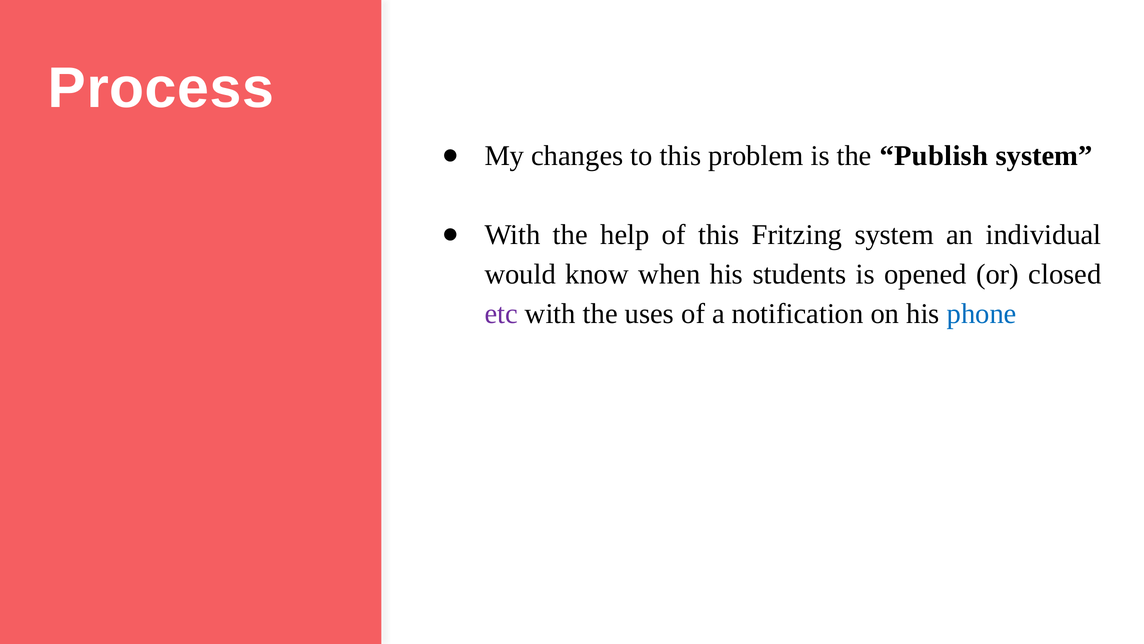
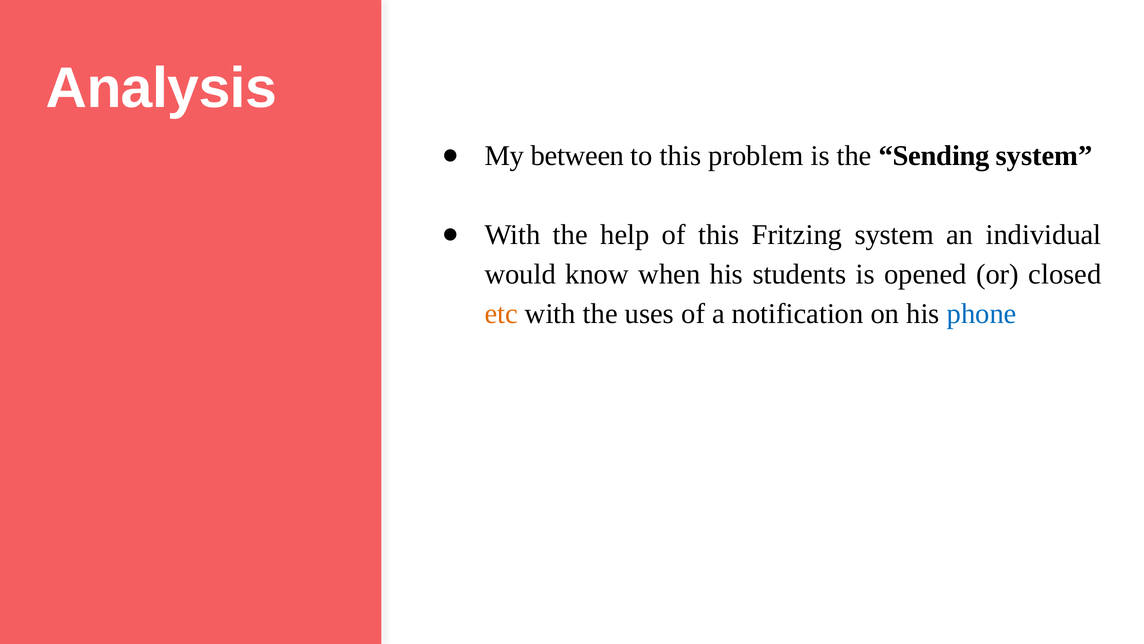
Process: Process -> Analysis
changes: changes -> between
Publish: Publish -> Sending
etc colour: purple -> orange
